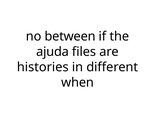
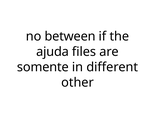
histories: histories -> somente
when: when -> other
